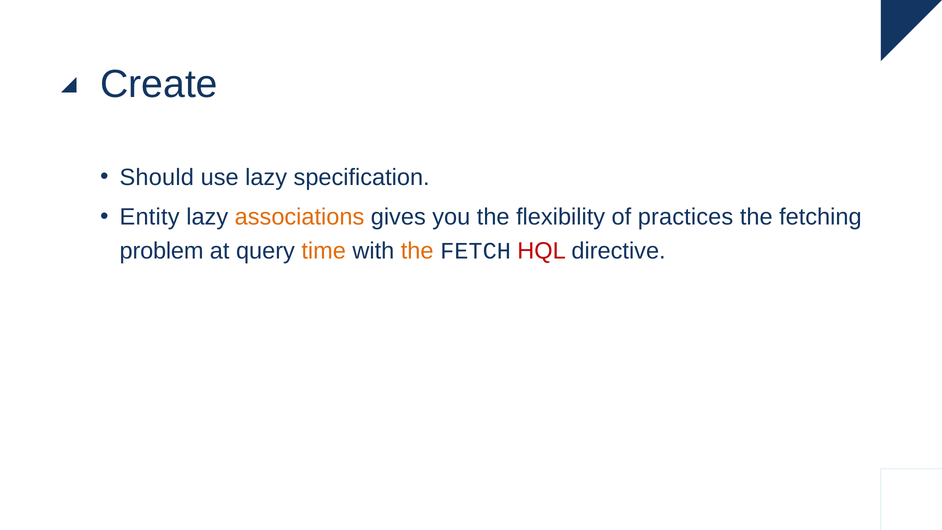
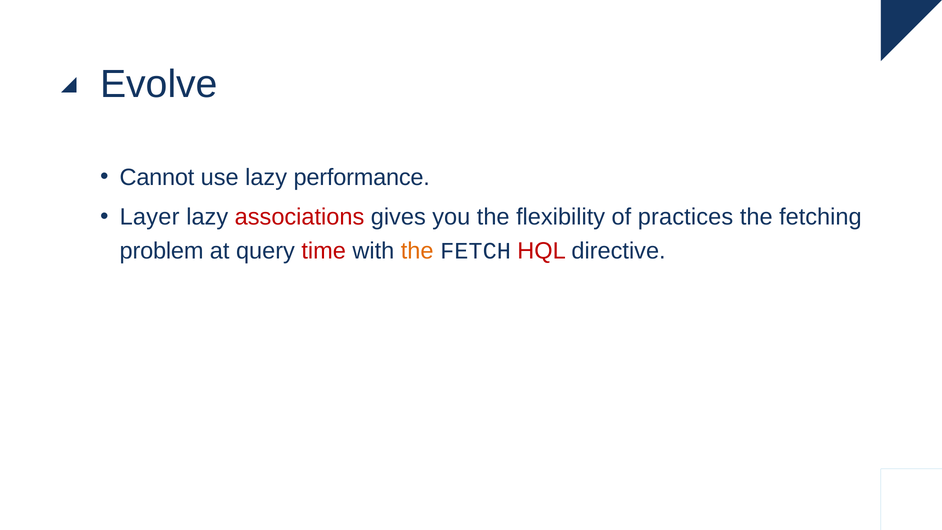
Create: Create -> Evolve
Should: Should -> Cannot
specification: specification -> performance
Entity: Entity -> Layer
associations colour: orange -> red
time colour: orange -> red
